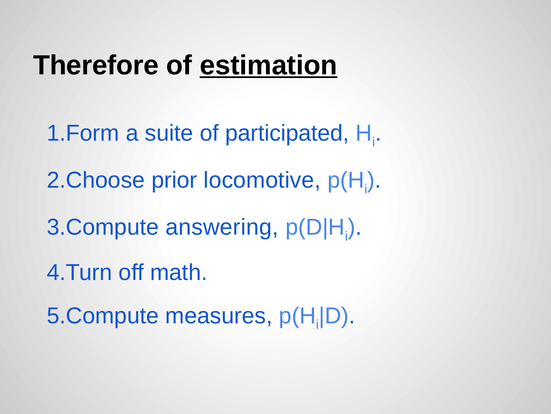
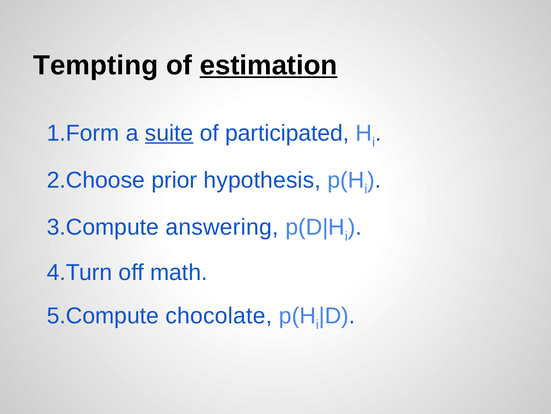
Therefore: Therefore -> Tempting
suite underline: none -> present
locomotive: locomotive -> hypothesis
measures: measures -> chocolate
